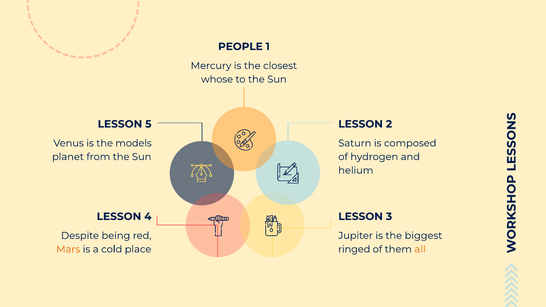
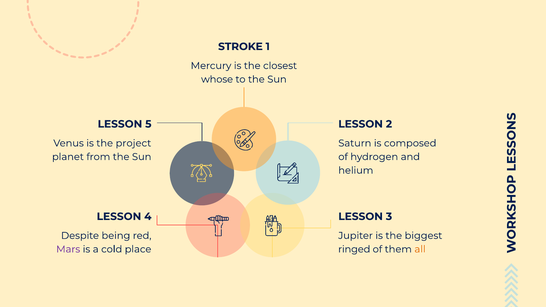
PEOPLE: PEOPLE -> STROKE
models: models -> project
Mars colour: orange -> purple
